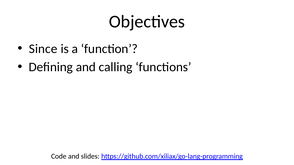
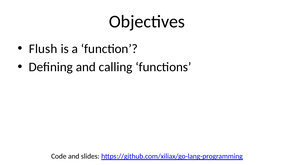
Since: Since -> Flush
